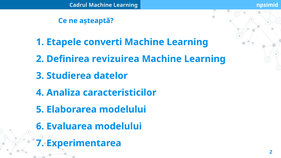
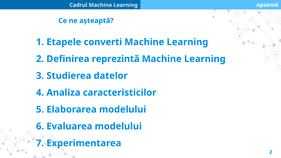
revizuirea: revizuirea -> reprezintă
